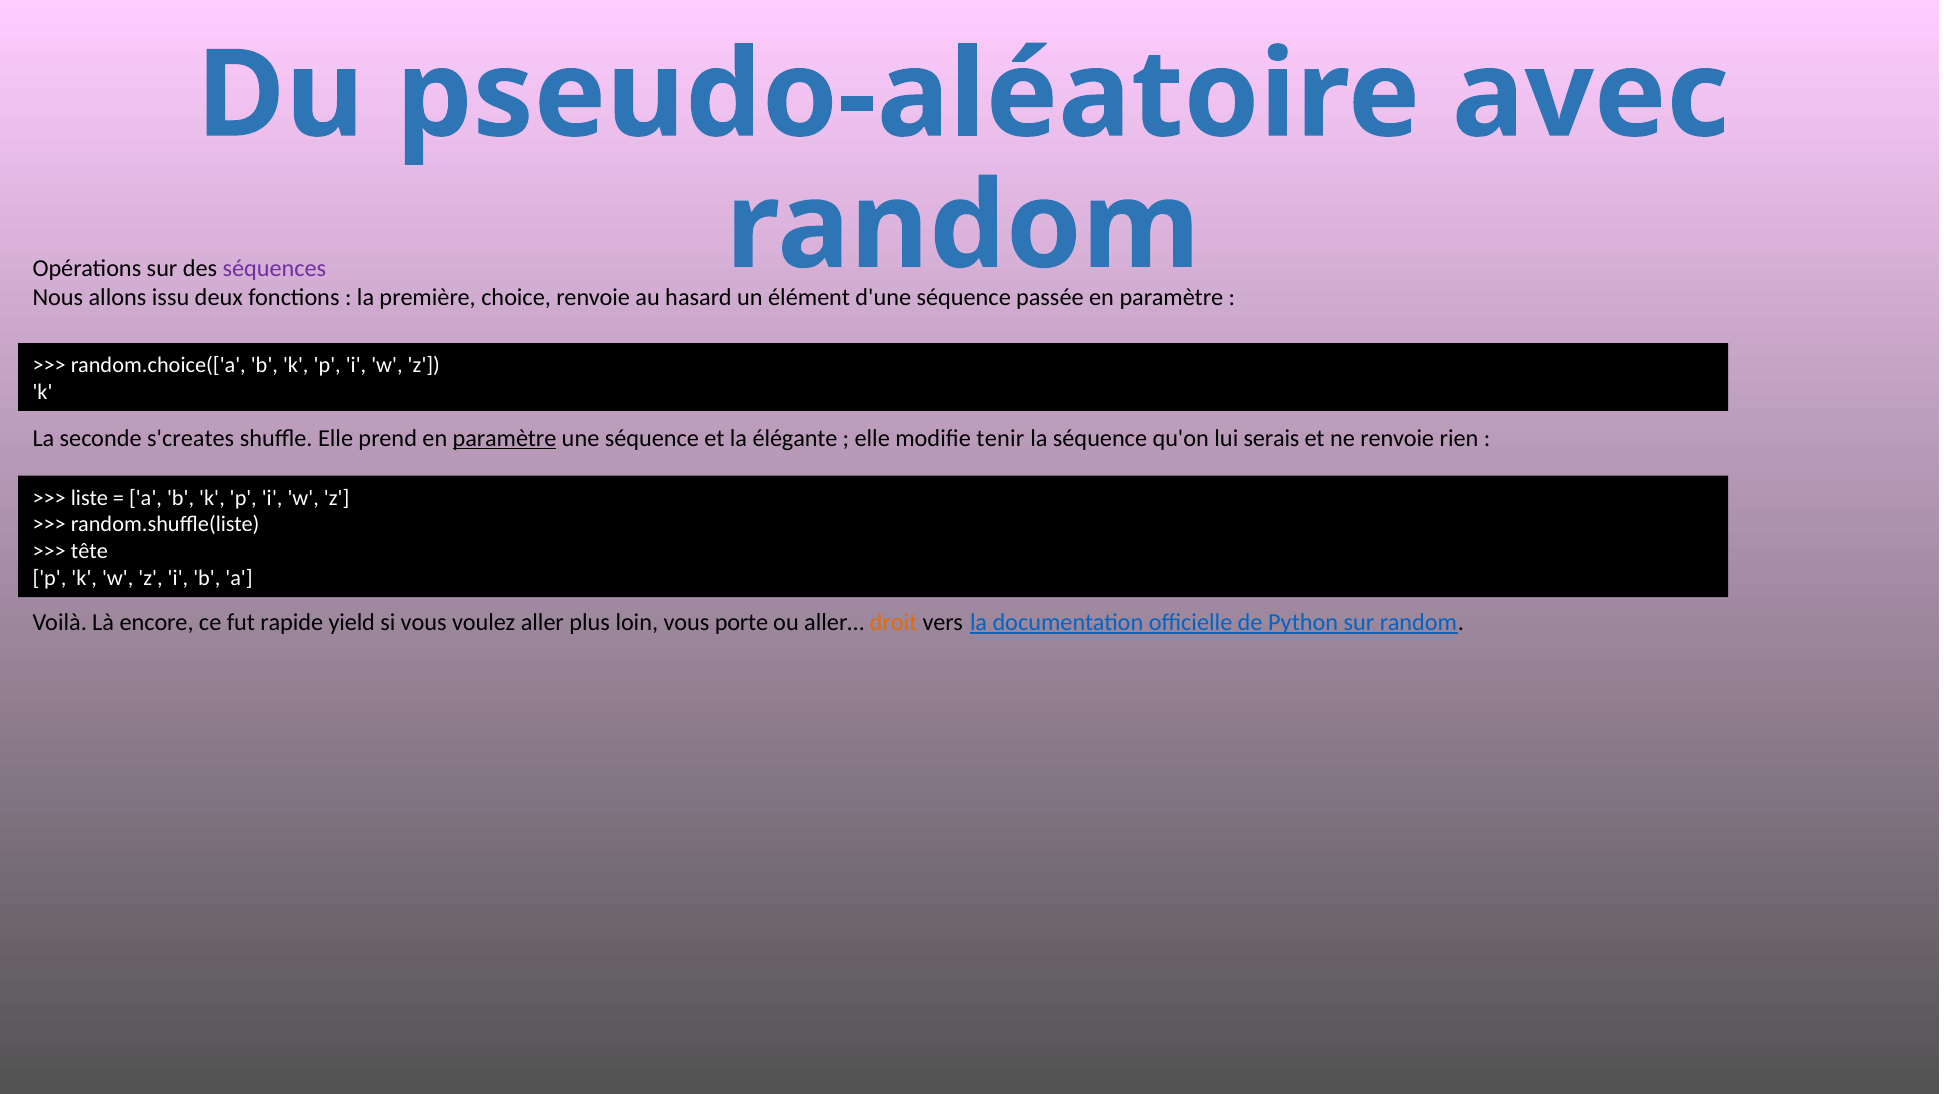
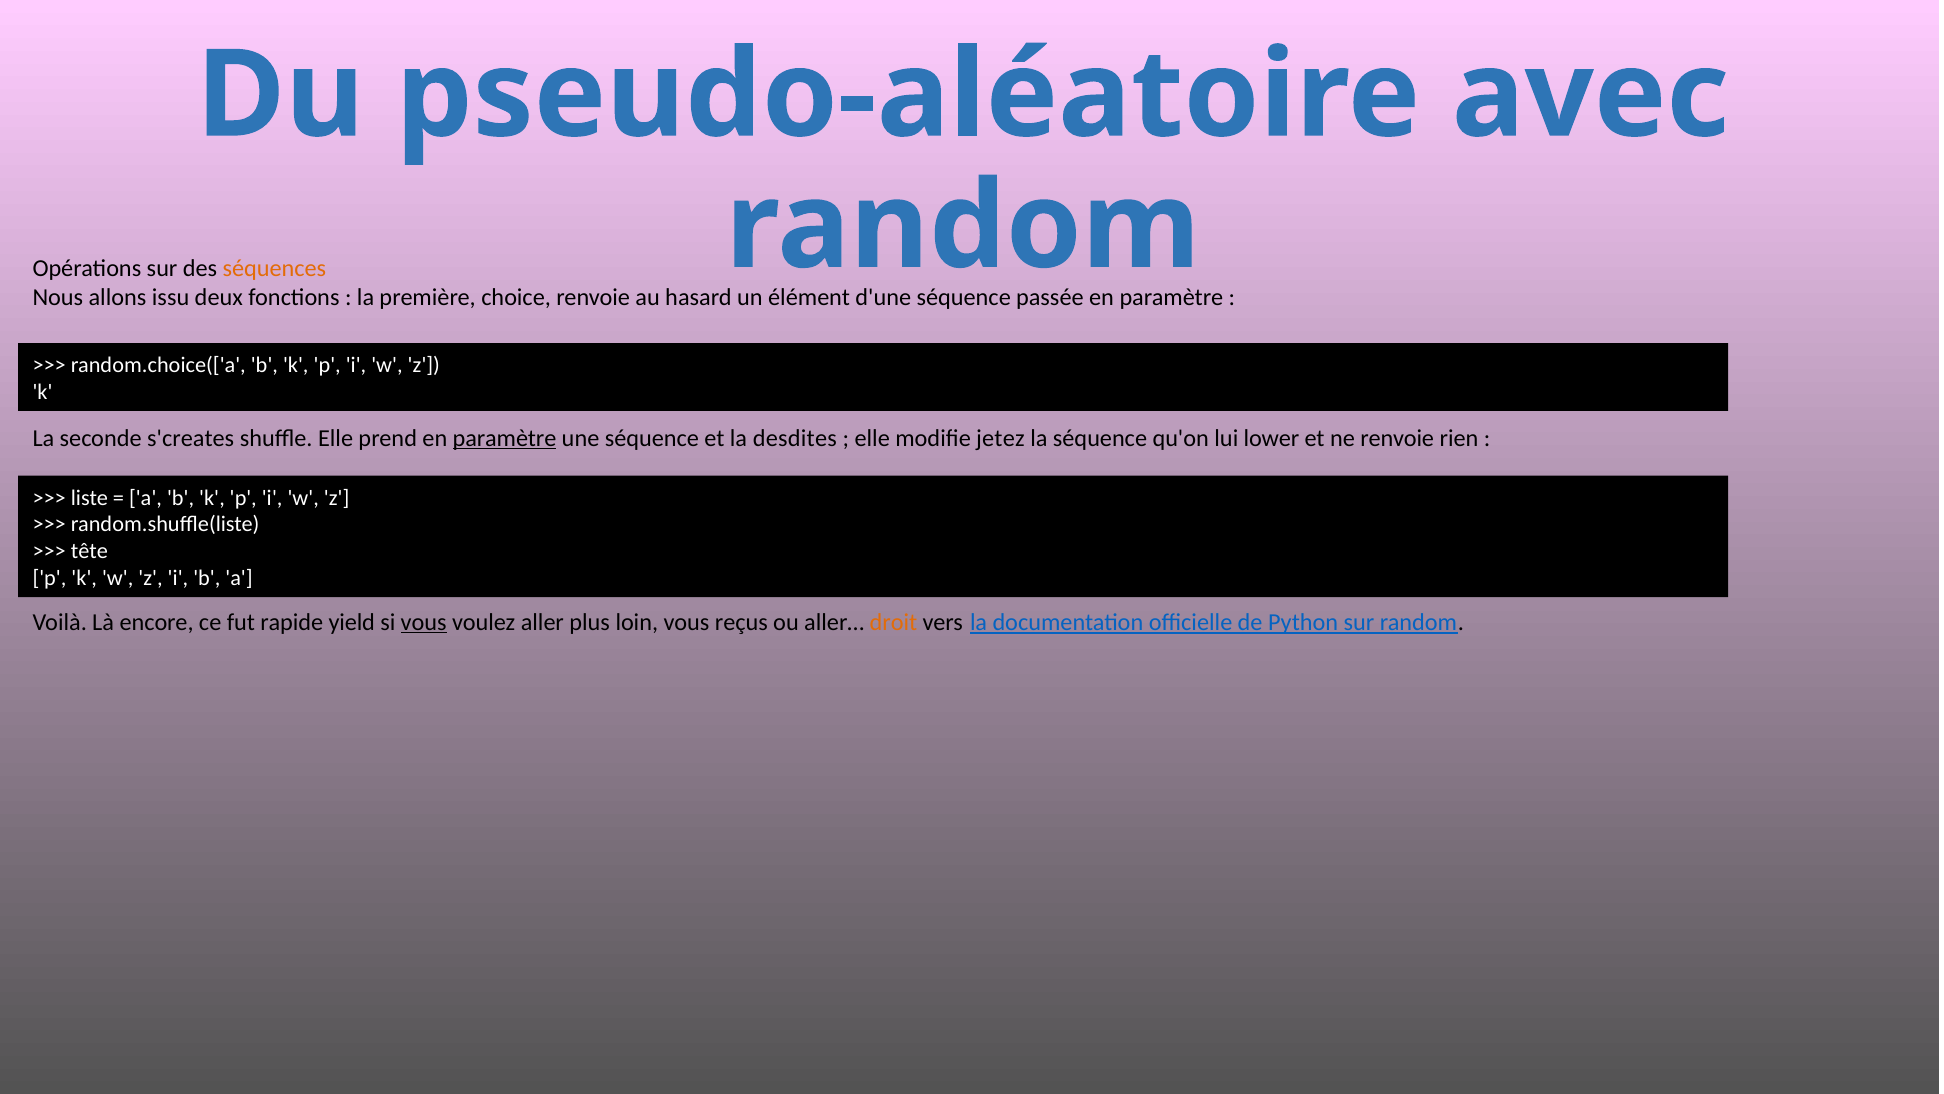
séquences colour: purple -> orange
élégante: élégante -> desdites
tenir: tenir -> jetez
serais: serais -> lower
vous at (424, 622) underline: none -> present
porte: porte -> reçus
